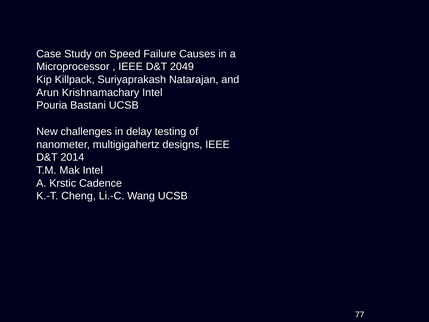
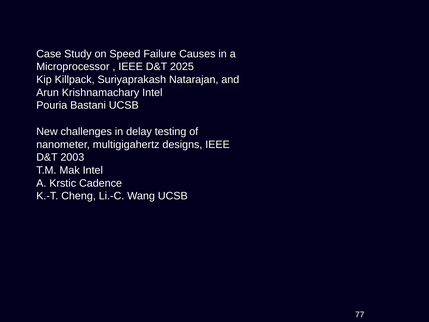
2049: 2049 -> 2025
2014: 2014 -> 2003
